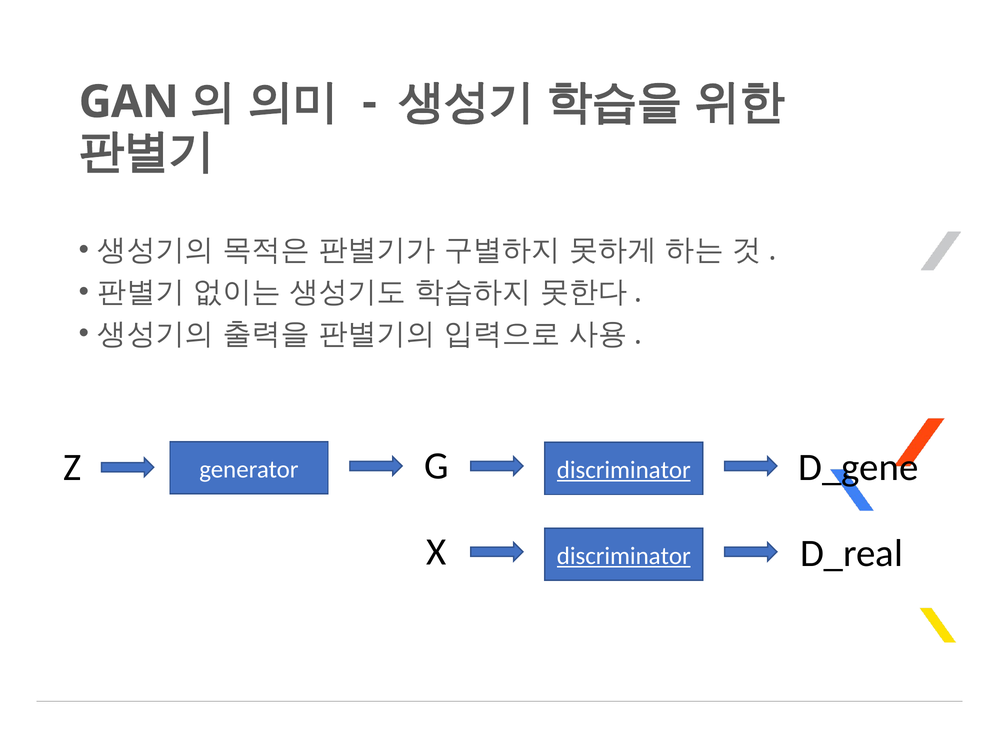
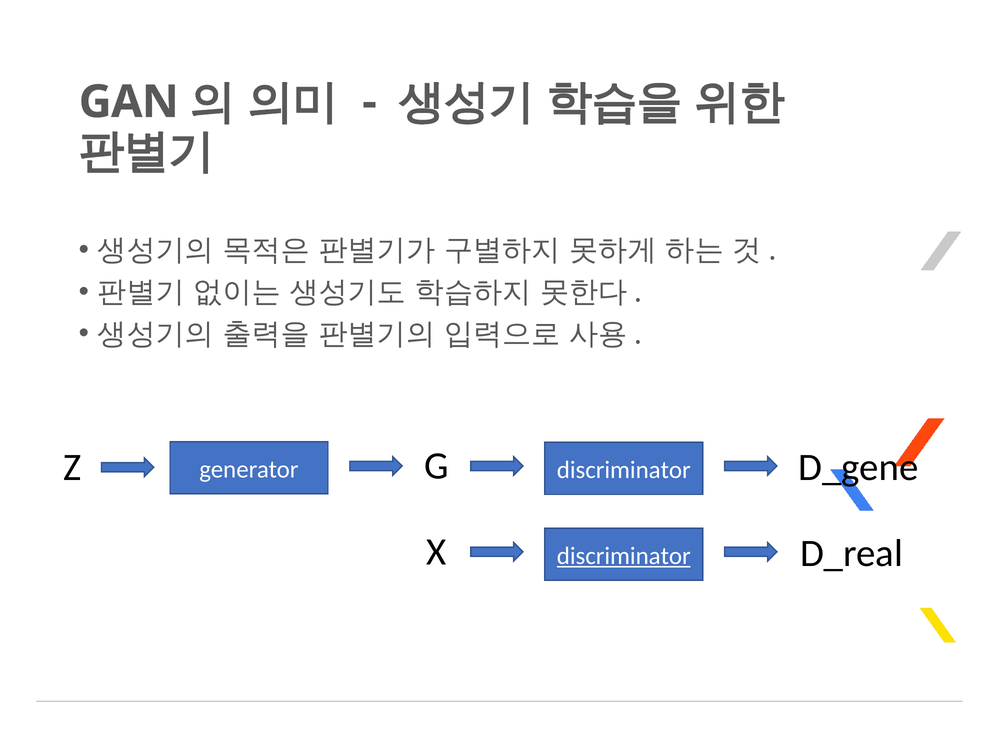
discriminator at (624, 470) underline: present -> none
